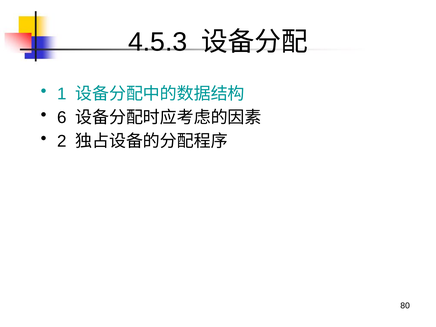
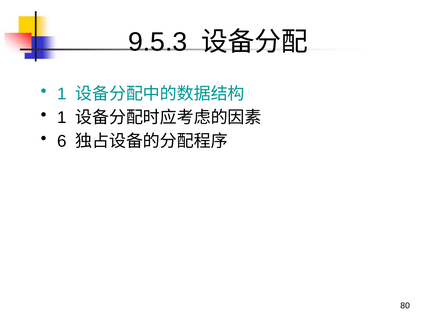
4.5.3: 4.5.3 -> 9.5.3
6 at (62, 118): 6 -> 1
2: 2 -> 6
